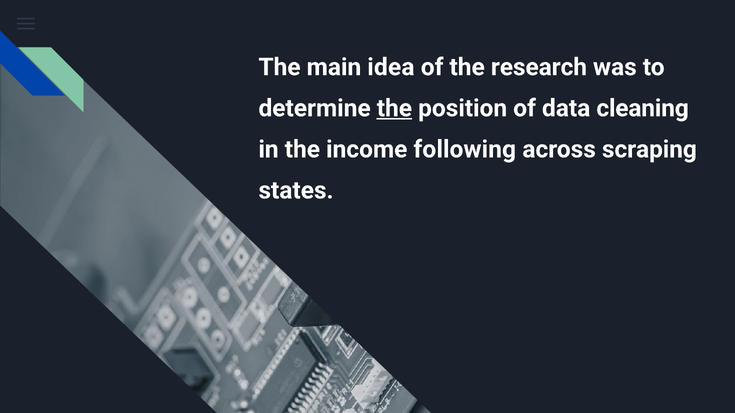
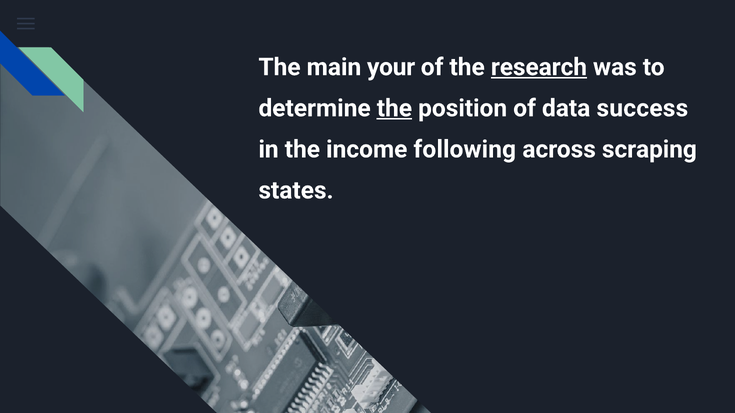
idea: idea -> your
research underline: none -> present
cleaning: cleaning -> success
